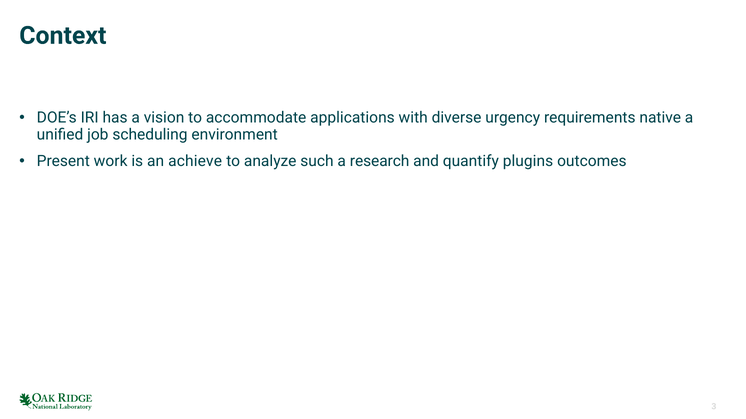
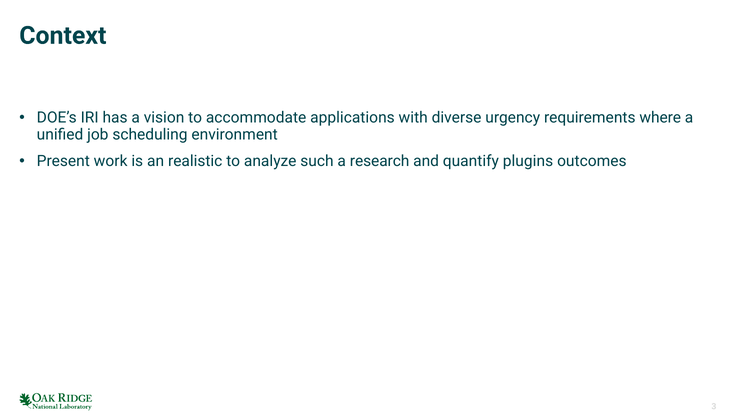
native: native -> where
achieve: achieve -> realistic
